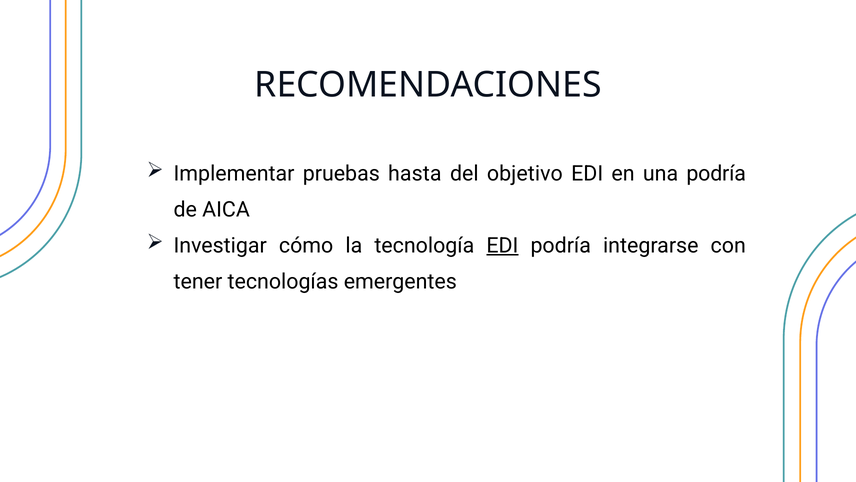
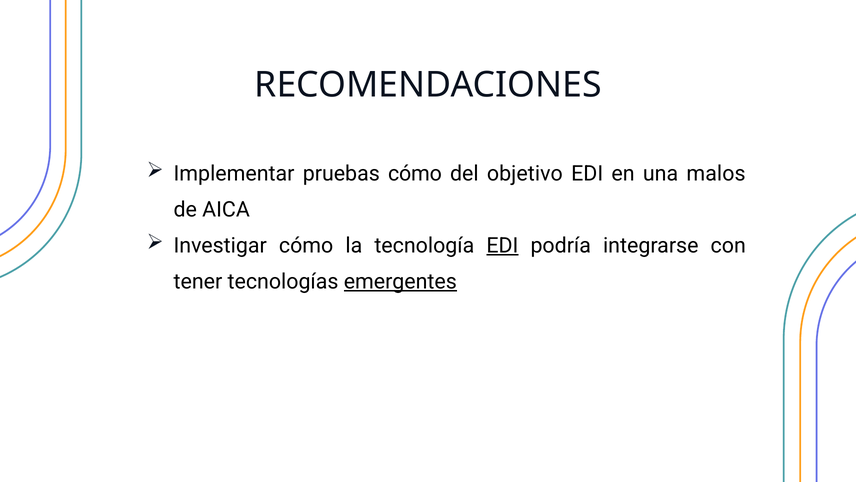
pruebas hasta: hasta -> cómo
una podría: podría -> malos
emergentes underline: none -> present
